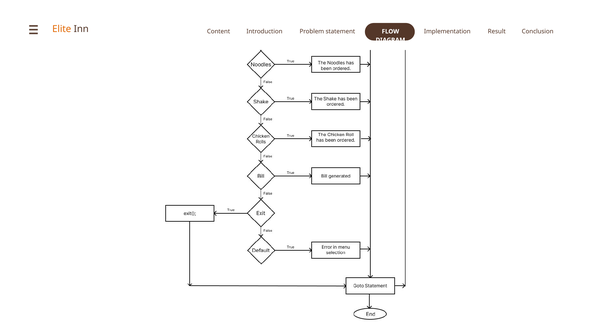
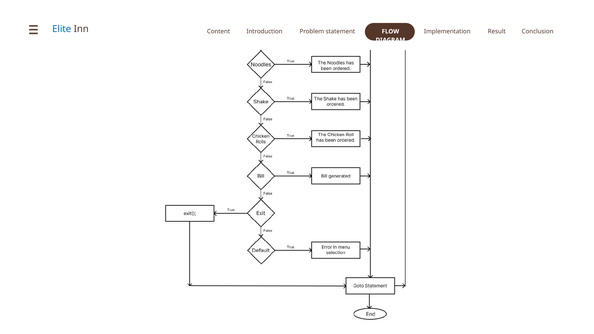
Elite colour: orange -> blue
